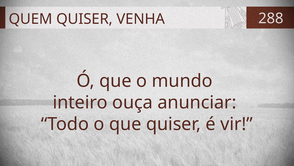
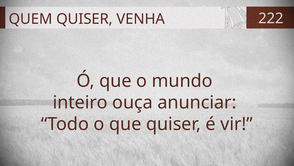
288: 288 -> 222
